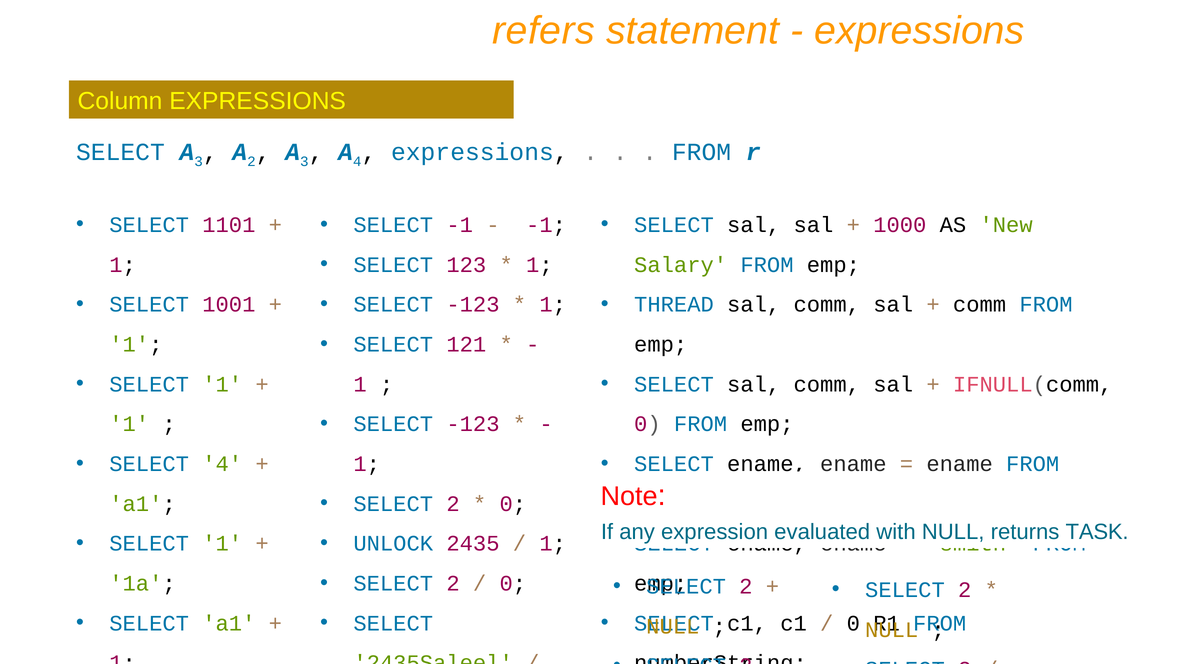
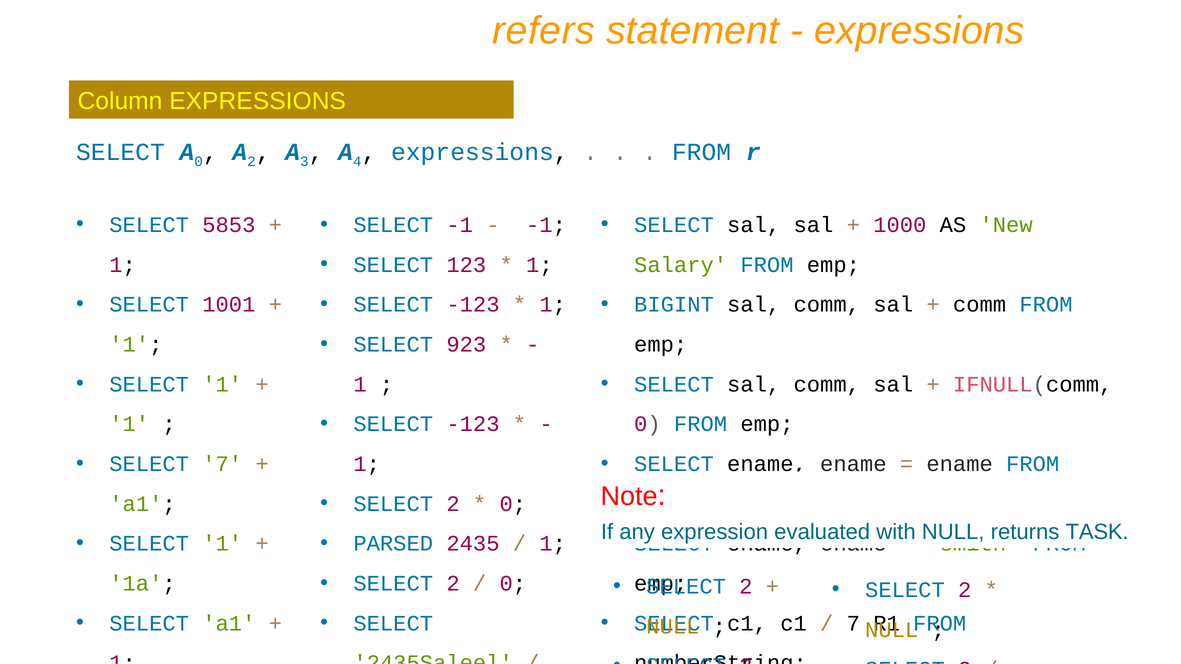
3 at (199, 162): 3 -> 0
1101: 1101 -> 5853
THREAD: THREAD -> BIGINT
121: 121 -> 923
SELECT 4: 4 -> 7
UNLOCK: UNLOCK -> PARSED
0 at (853, 624): 0 -> 7
